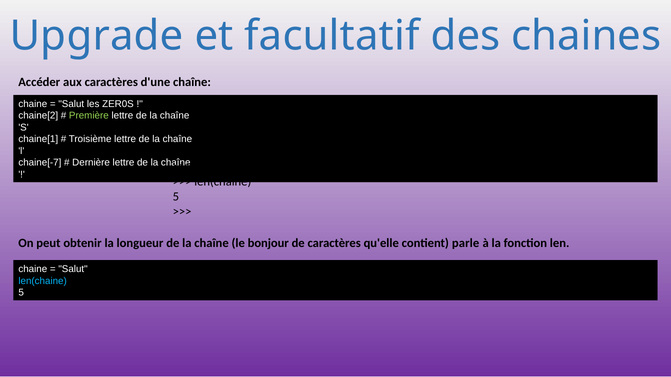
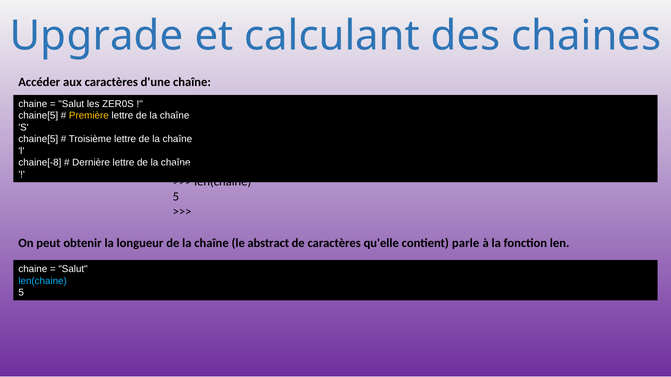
facultatif: facultatif -> calculant
chaine[2 at (38, 116): chaine[2 -> chaine[5
Première colour: light green -> yellow
chaine[1 at (38, 139): chaine[1 -> chaine[5
chaine[-7: chaine[-7 -> chaine[-8
bonjour: bonjour -> abstract
